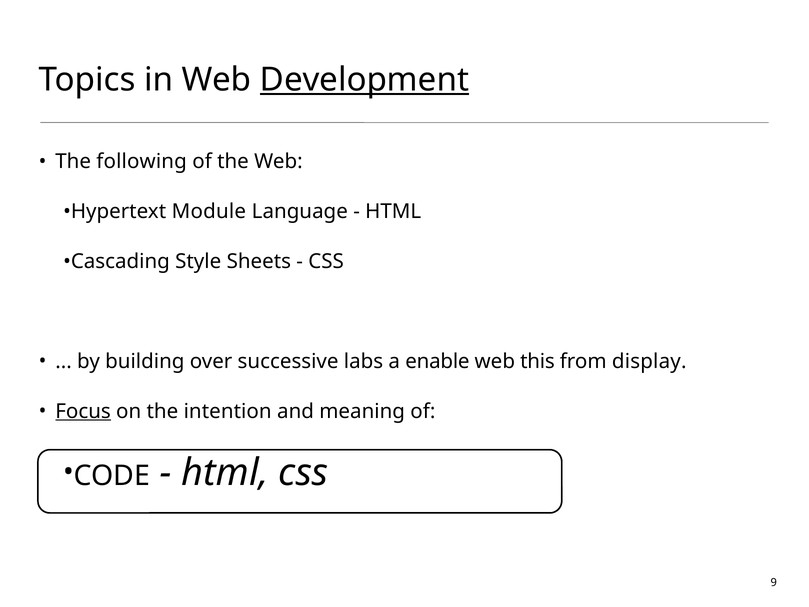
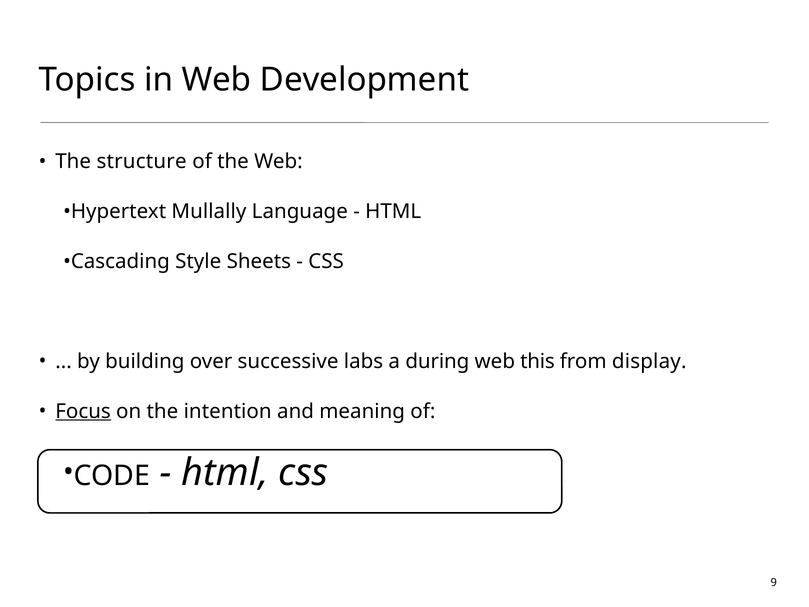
Development underline: present -> none
following: following -> structure
Module: Module -> Mullally
enable: enable -> during
